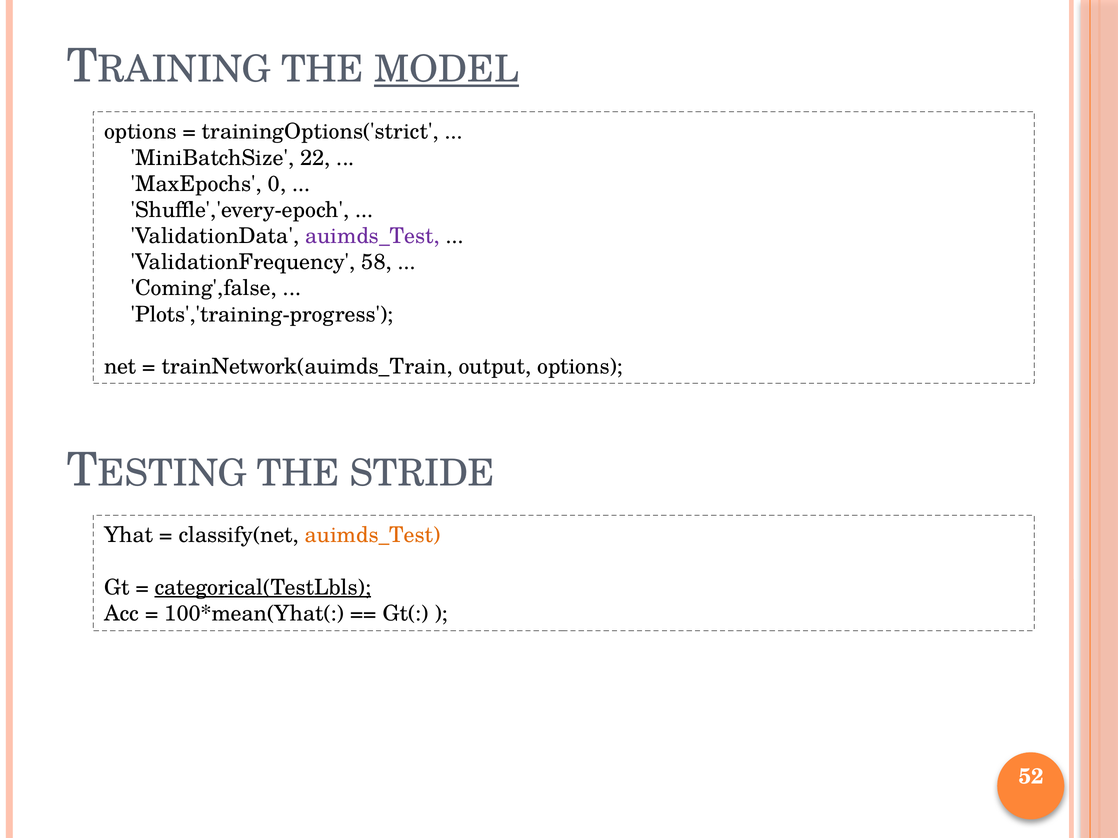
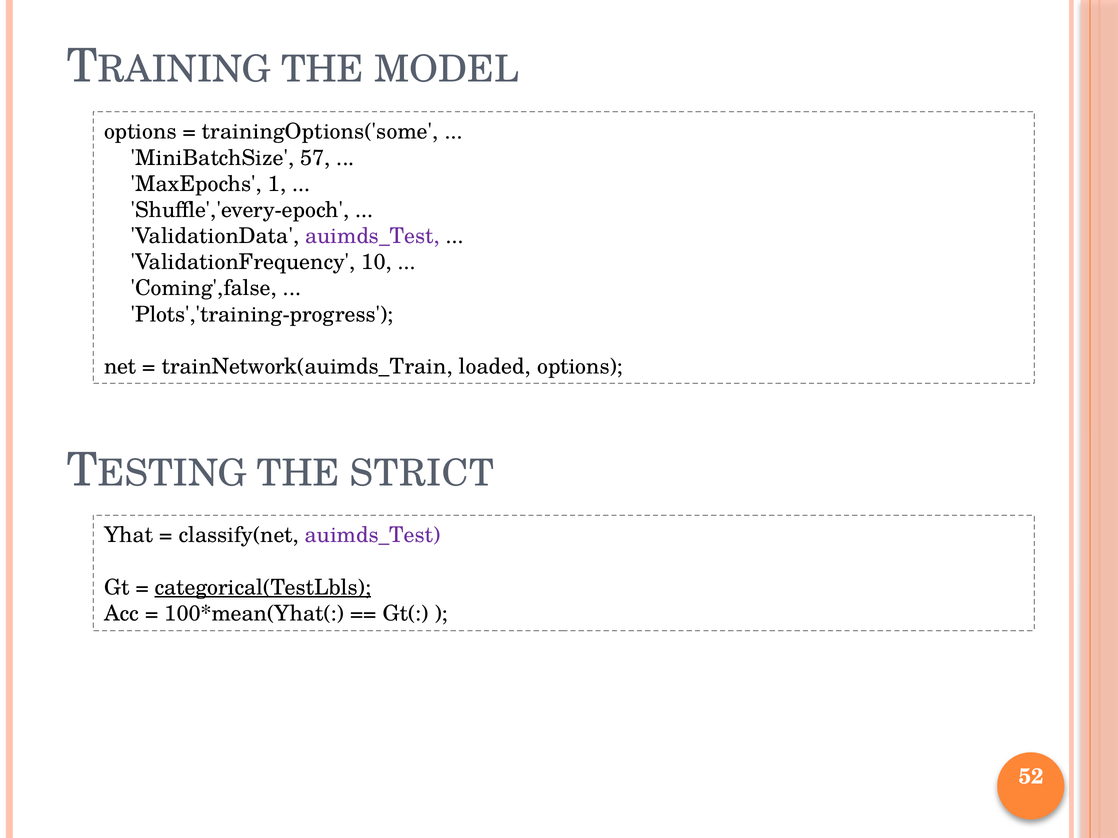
MODEL underline: present -> none
trainingOptions('strict: trainingOptions('strict -> trainingOptions('some
22: 22 -> 57
0: 0 -> 1
58: 58 -> 10
output: output -> loaded
STRIDE: STRIDE -> STRICT
auimds_Test at (373, 536) colour: orange -> purple
